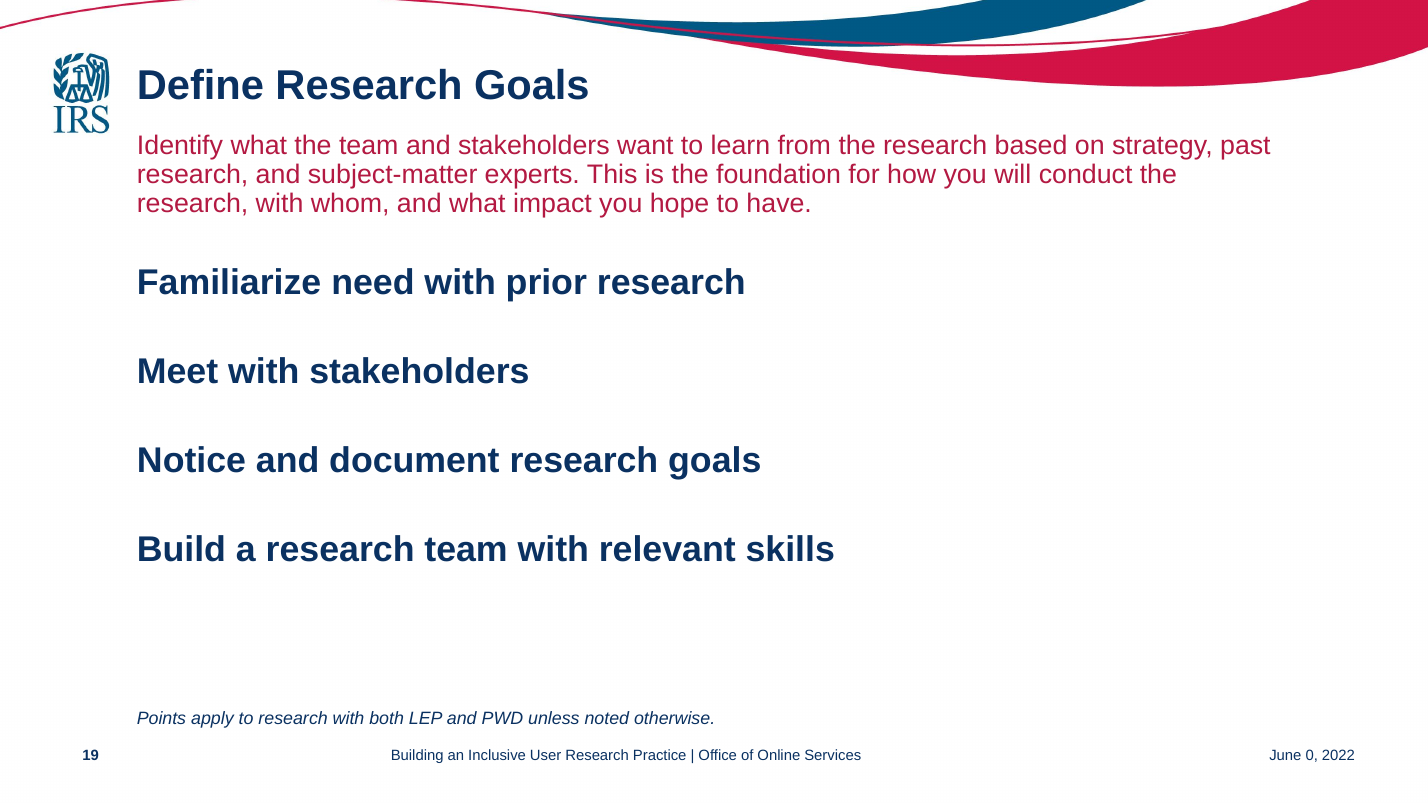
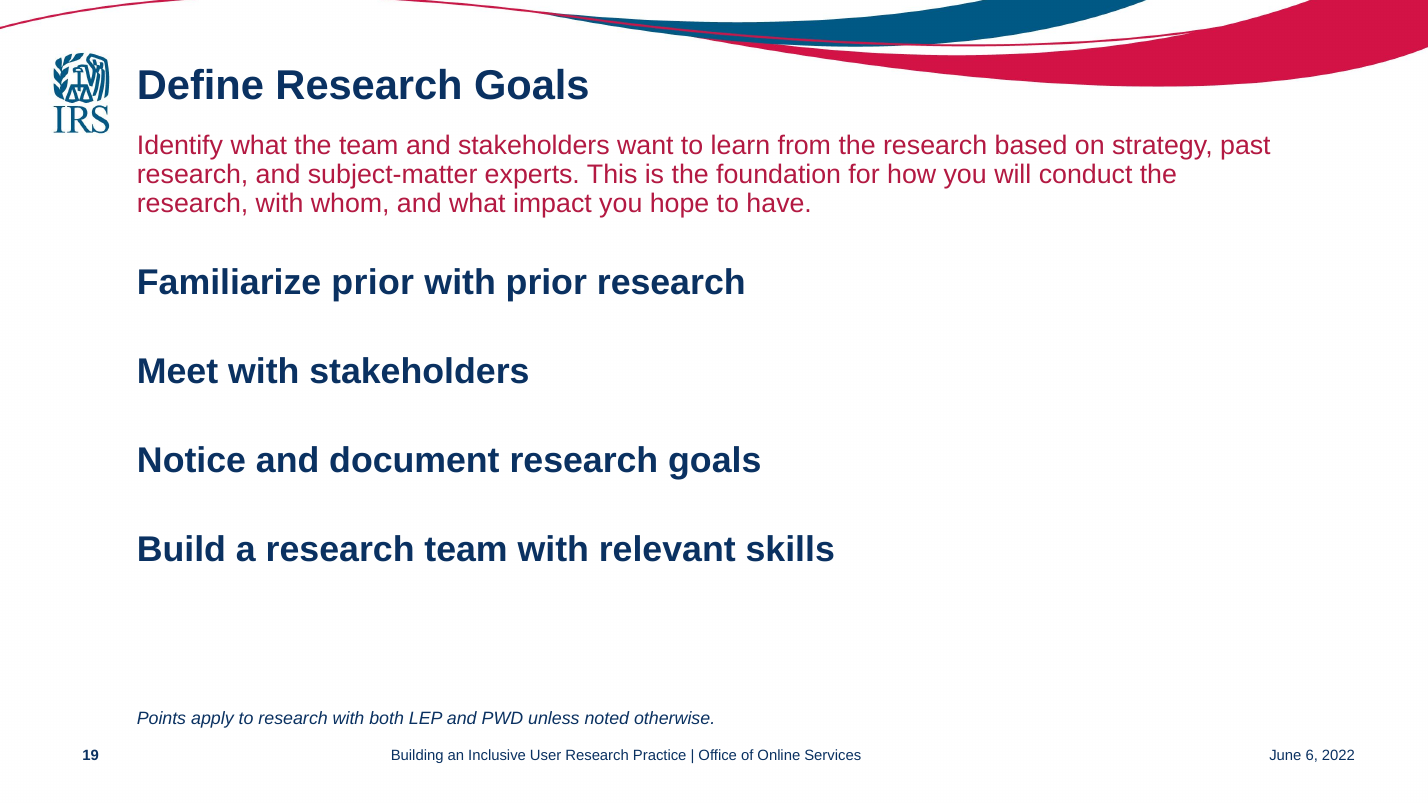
Familiarize need: need -> prior
0: 0 -> 6
